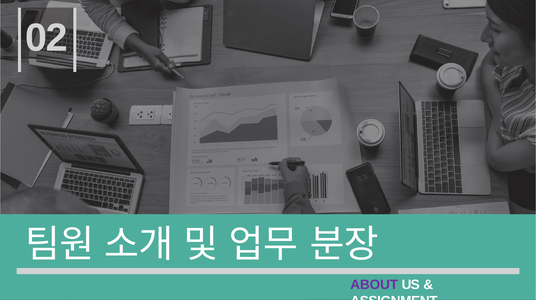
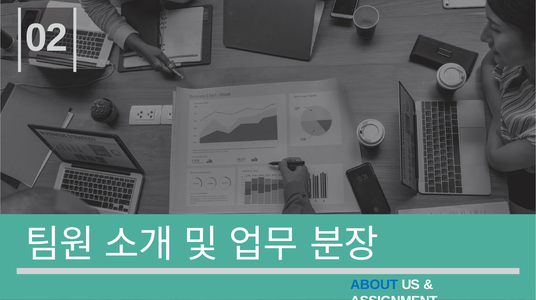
ABOUT colour: purple -> blue
